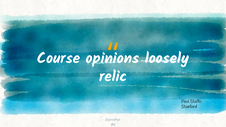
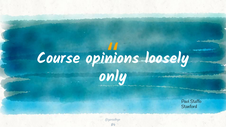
relic: relic -> only
